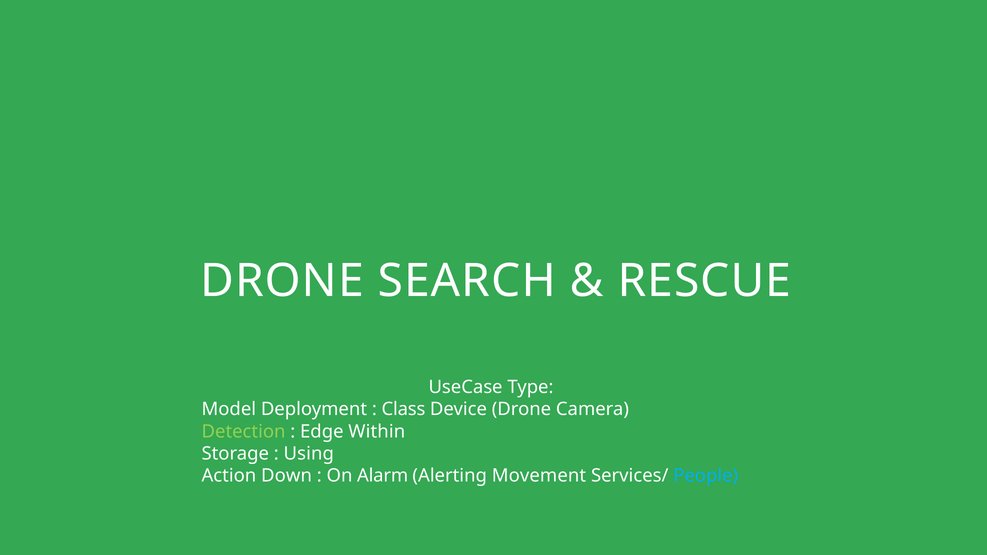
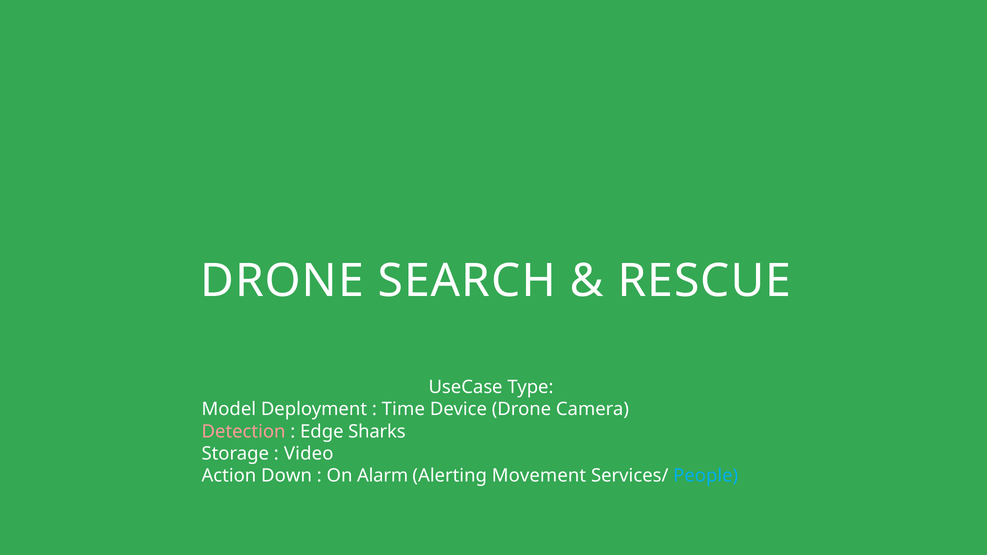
Class: Class -> Time
Detection colour: light green -> pink
Within: Within -> Sharks
Using: Using -> Video
